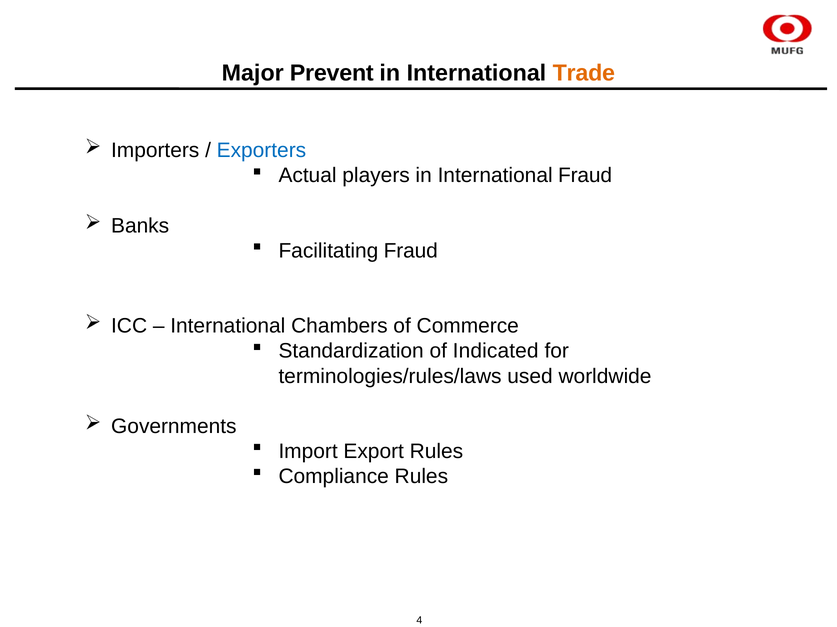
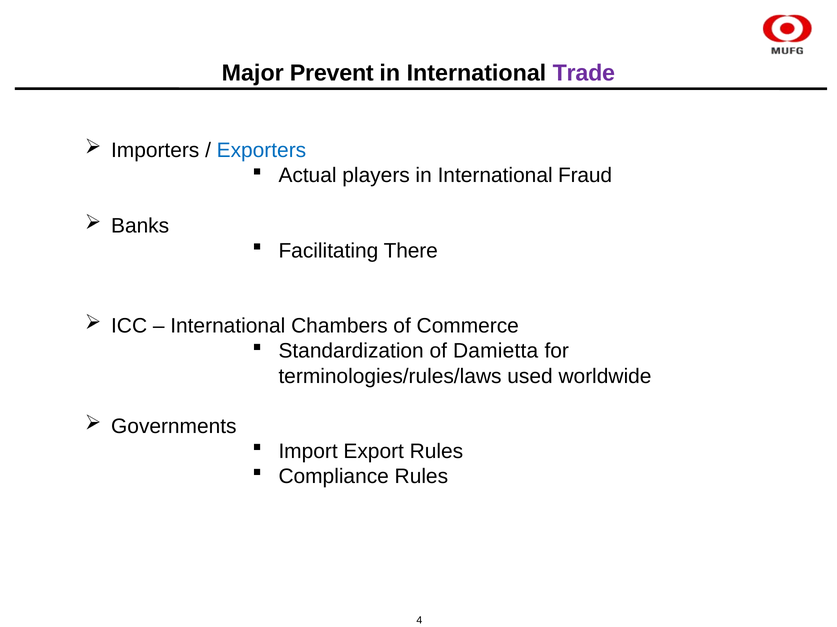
Trade colour: orange -> purple
Facilitating Fraud: Fraud -> There
Indicated: Indicated -> Damietta
